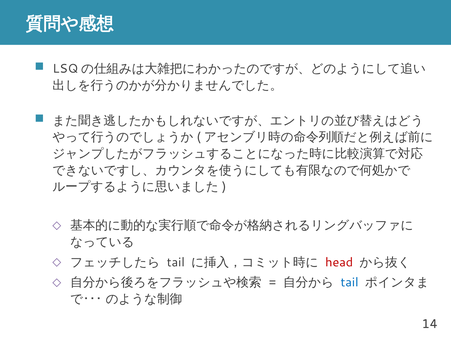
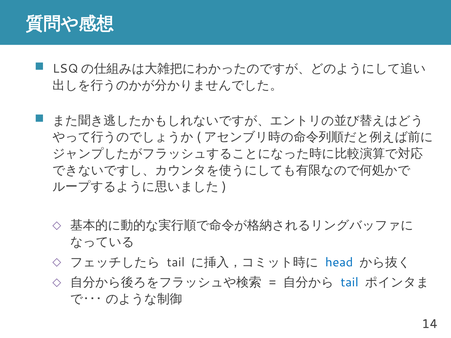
head colour: red -> blue
